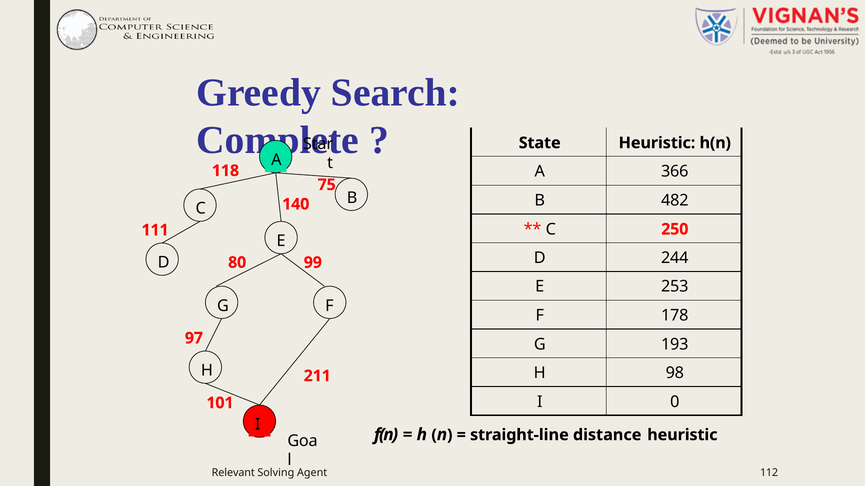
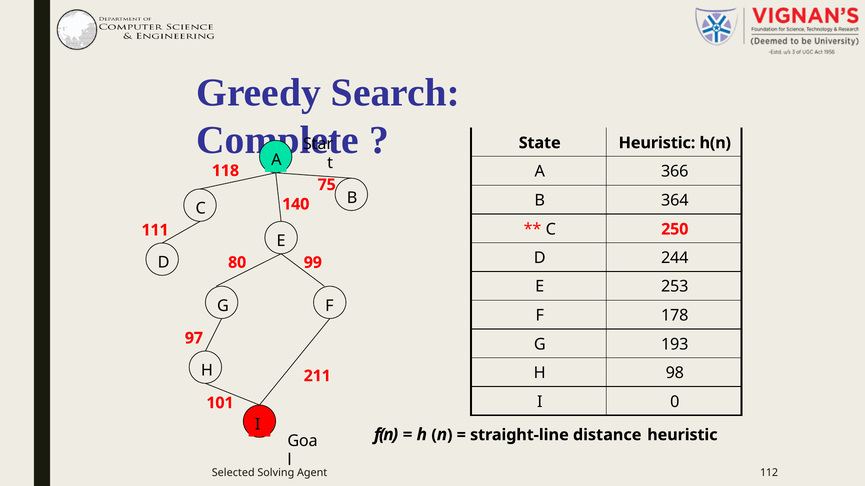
482: 482 -> 364
Relevant: Relevant -> Selected
